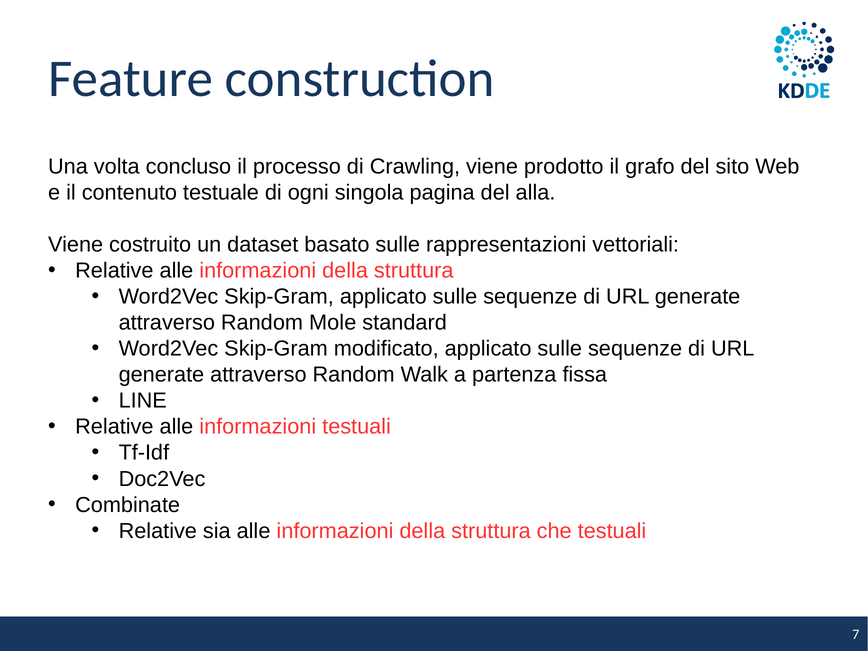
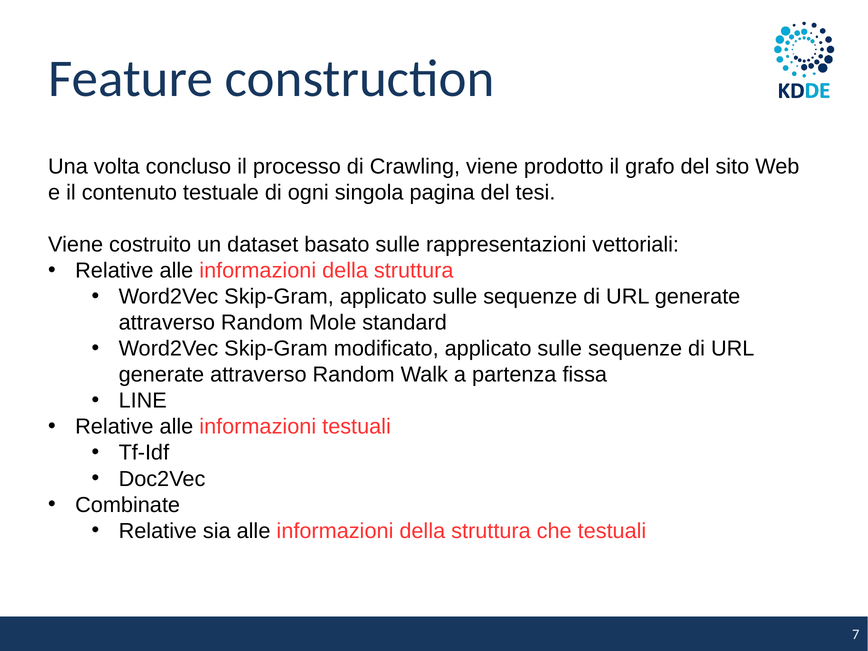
alla: alla -> tesi
